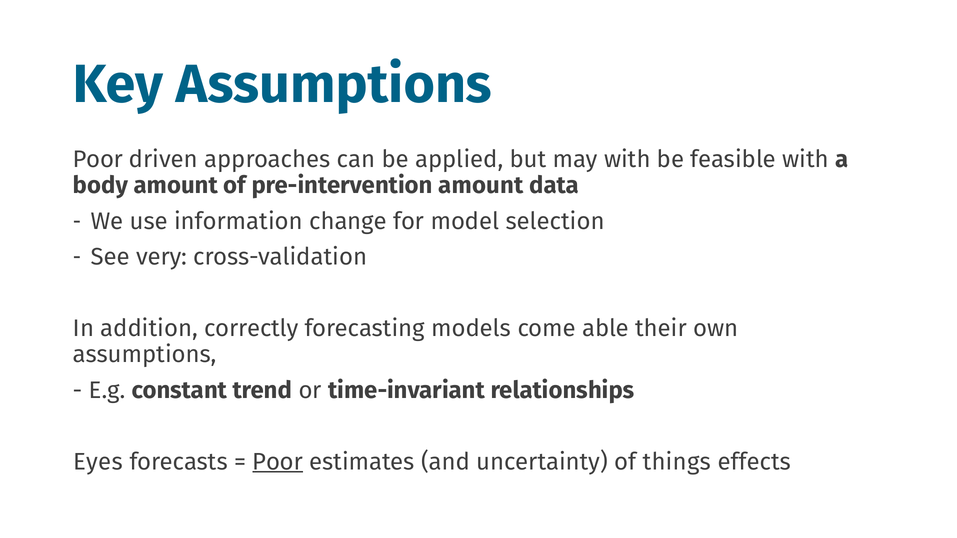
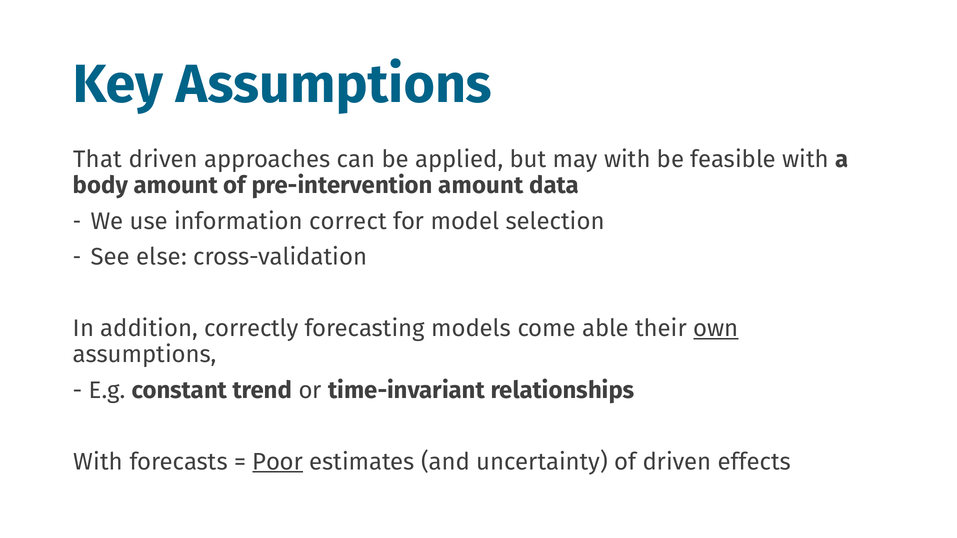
Poor at (98, 160): Poor -> That
change: change -> correct
very: very -> else
own underline: none -> present
Eyes at (98, 462): Eyes -> With
of things: things -> driven
